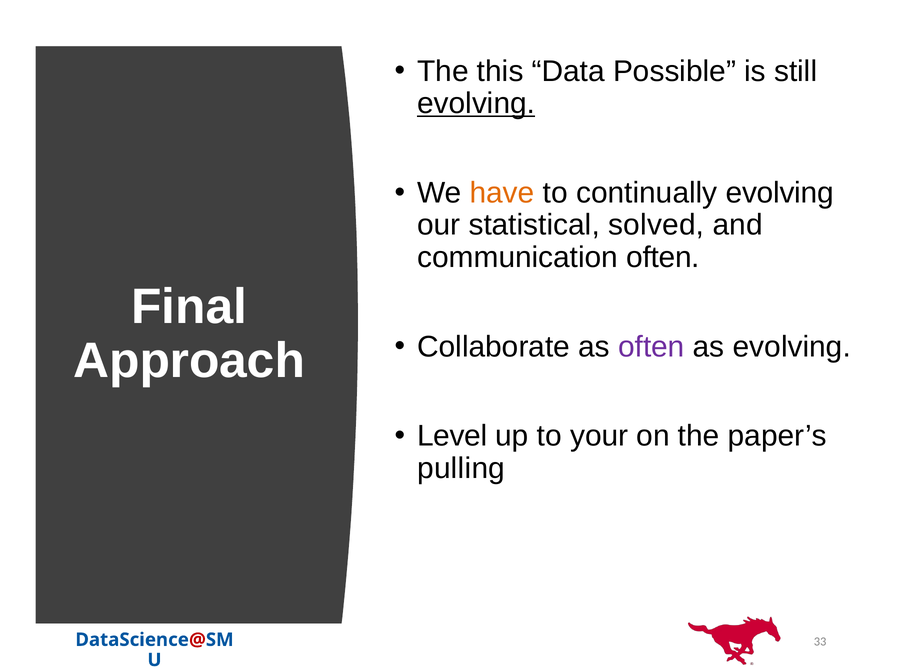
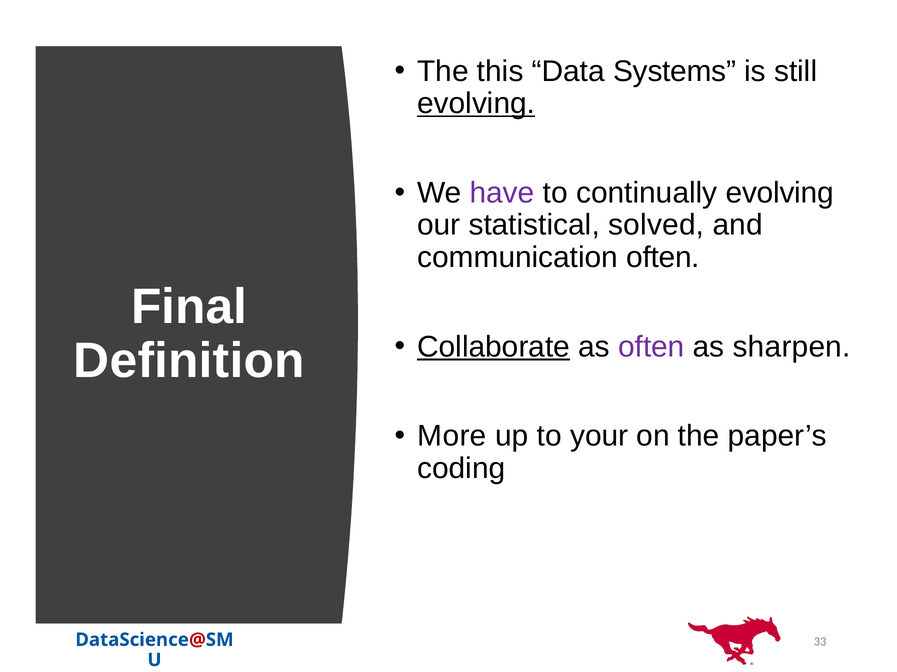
Possible: Possible -> Systems
have colour: orange -> purple
Collaborate underline: none -> present
as evolving: evolving -> sharpen
Approach: Approach -> Definition
Level: Level -> More
pulling: pulling -> coding
